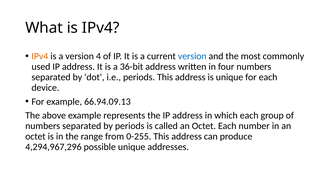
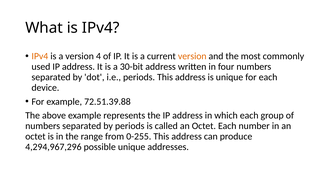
version at (192, 56) colour: blue -> orange
36-bit: 36-bit -> 30-bit
66.94.09.13: 66.94.09.13 -> 72.51.39.88
